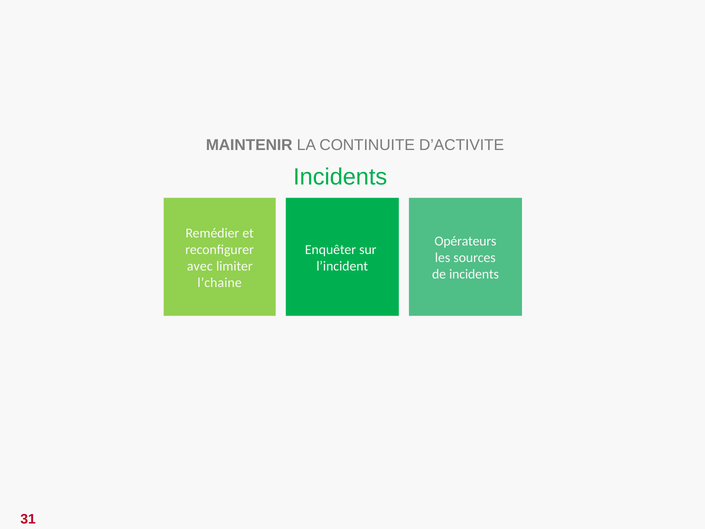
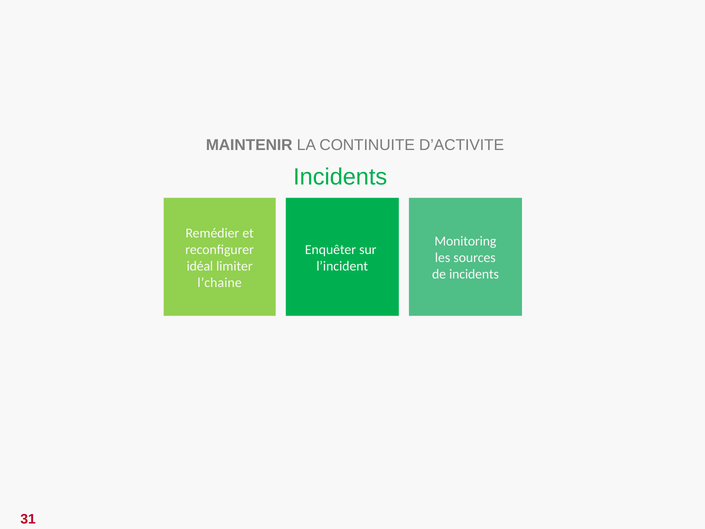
Opérateurs: Opérateurs -> Monitoring
avec: avec -> idéal
